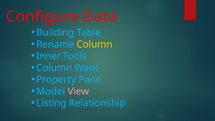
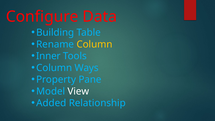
Want: Want -> Ways
View colour: pink -> white
Listing: Listing -> Added
